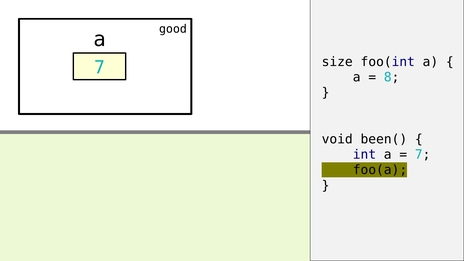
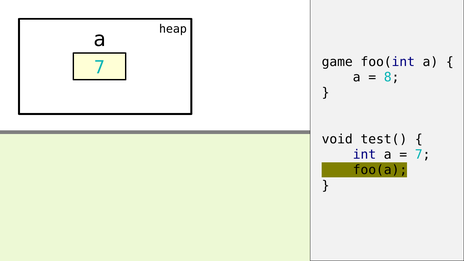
good: good -> heap
size: size -> game
been(: been( -> test(
